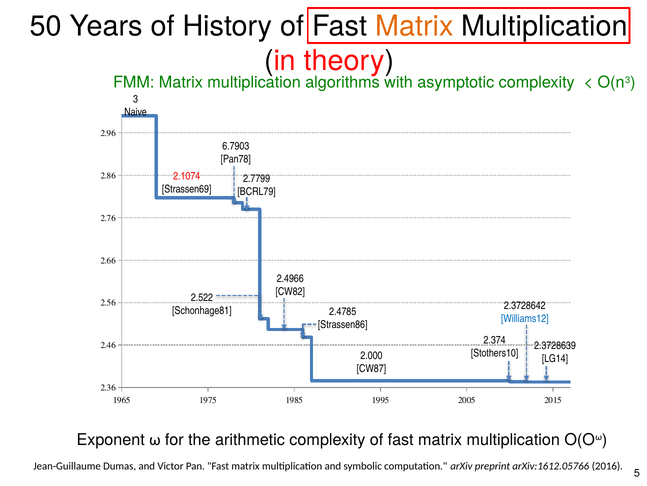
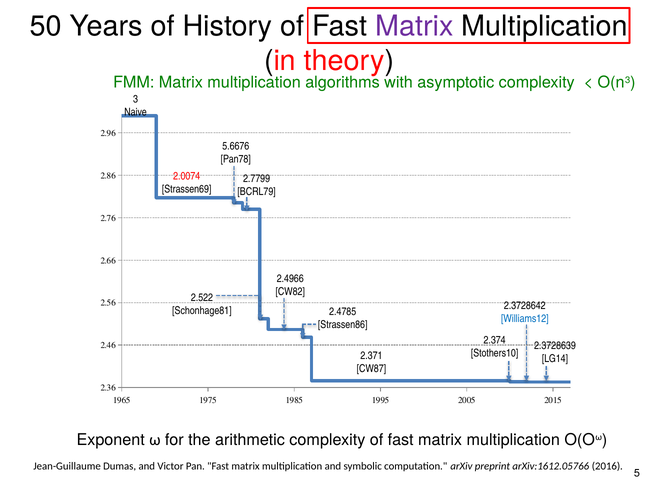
Matrix at (414, 26) colour: orange -> purple
6.7903: 6.7903 -> 5.6676
2.1074: 2.1074 -> 2.0074
2.000: 2.000 -> 2.371
